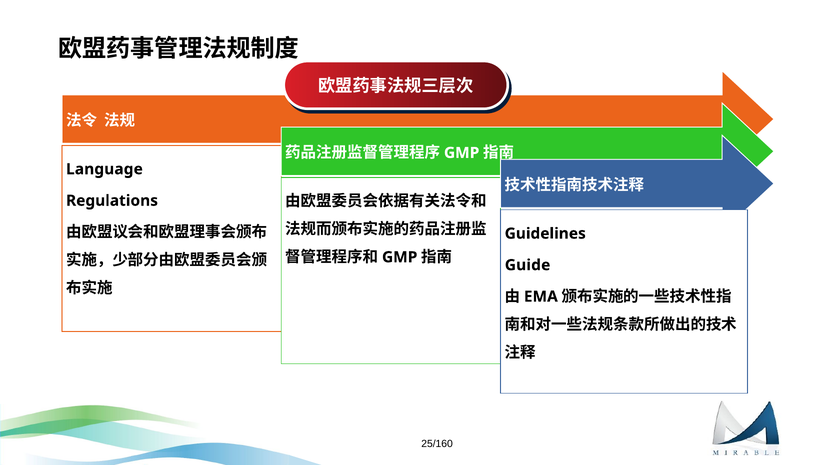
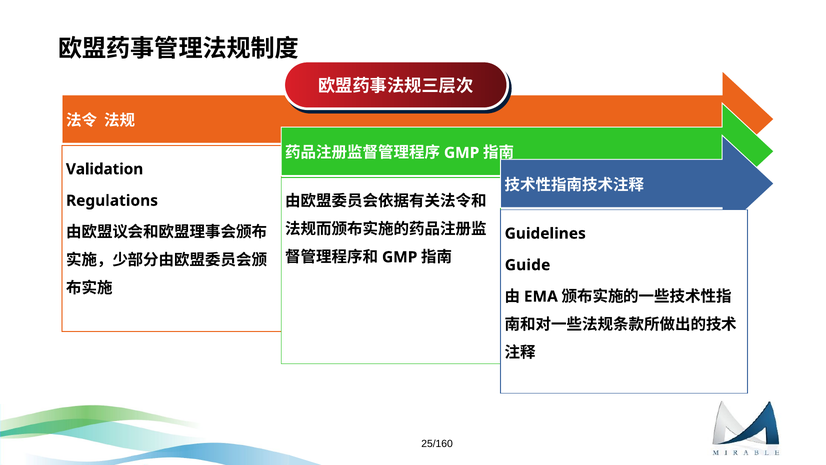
Language: Language -> Validation
